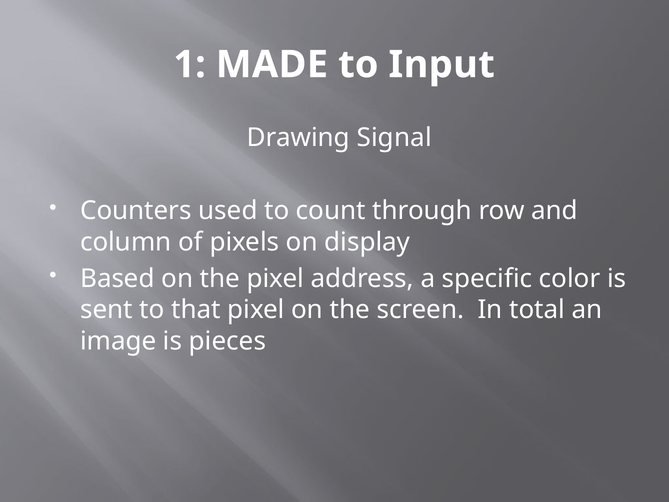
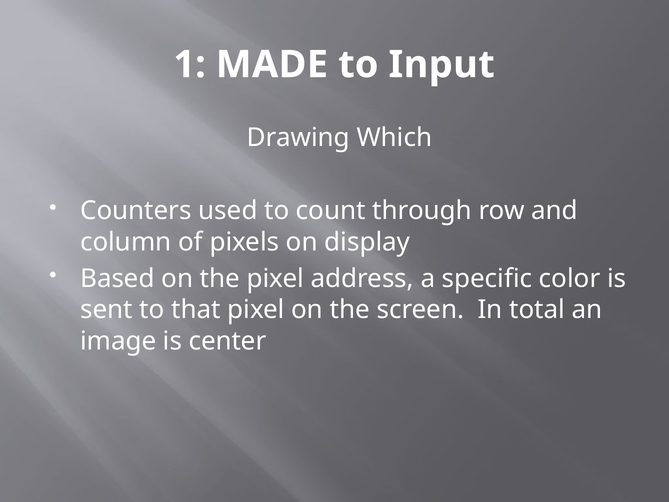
Signal: Signal -> Which
pieces: pieces -> center
